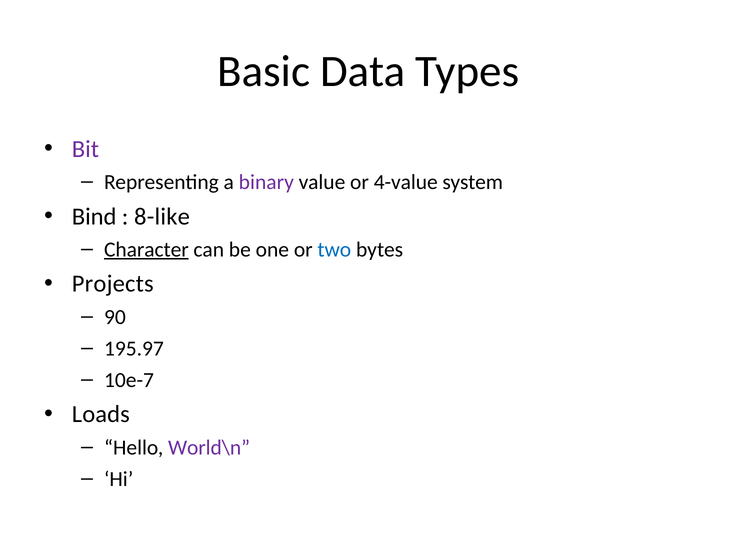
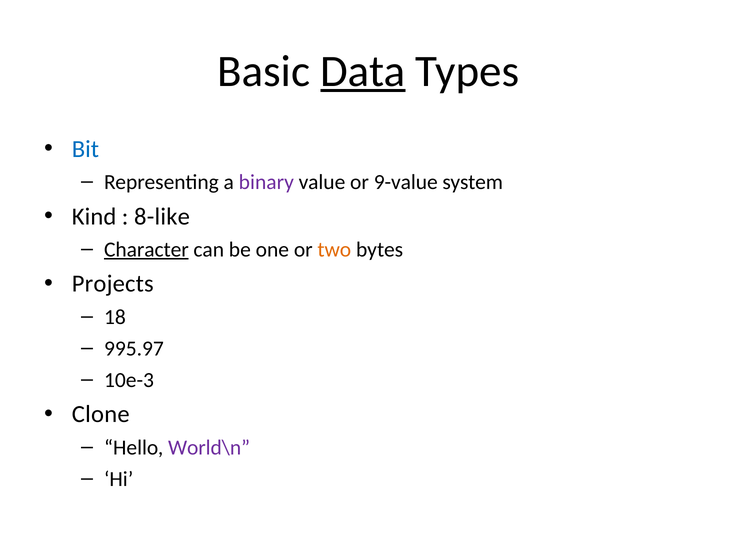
Data underline: none -> present
Bit colour: purple -> blue
4-value: 4-value -> 9-value
Bind: Bind -> Kind
two colour: blue -> orange
90: 90 -> 18
195.97: 195.97 -> 995.97
10e-7: 10e-7 -> 10e-3
Loads: Loads -> Clone
